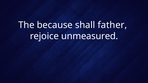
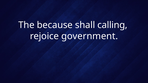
father: father -> calling
unmeasured: unmeasured -> government
